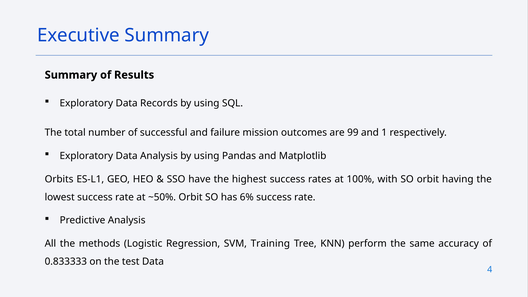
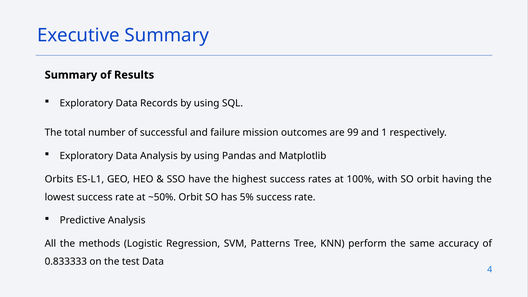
6%: 6% -> 5%
Training: Training -> Patterns
